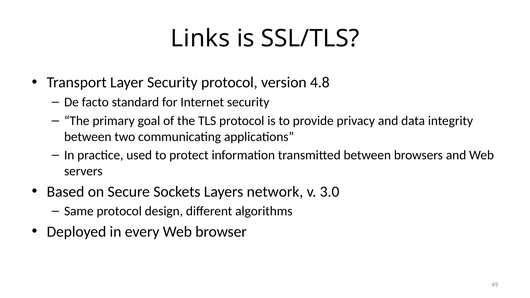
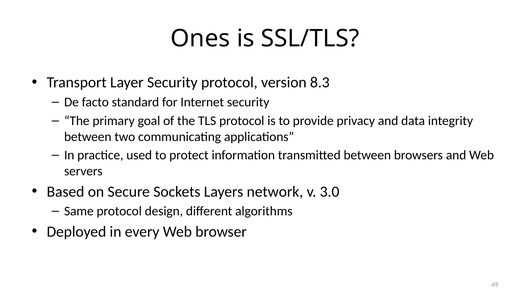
Links: Links -> Ones
4.8: 4.8 -> 8.3
